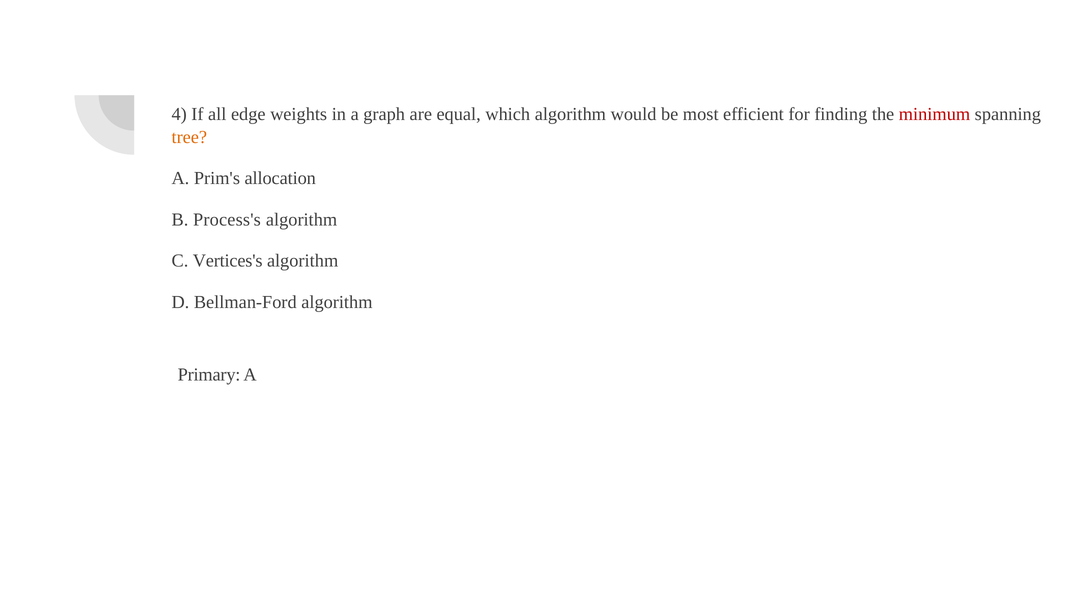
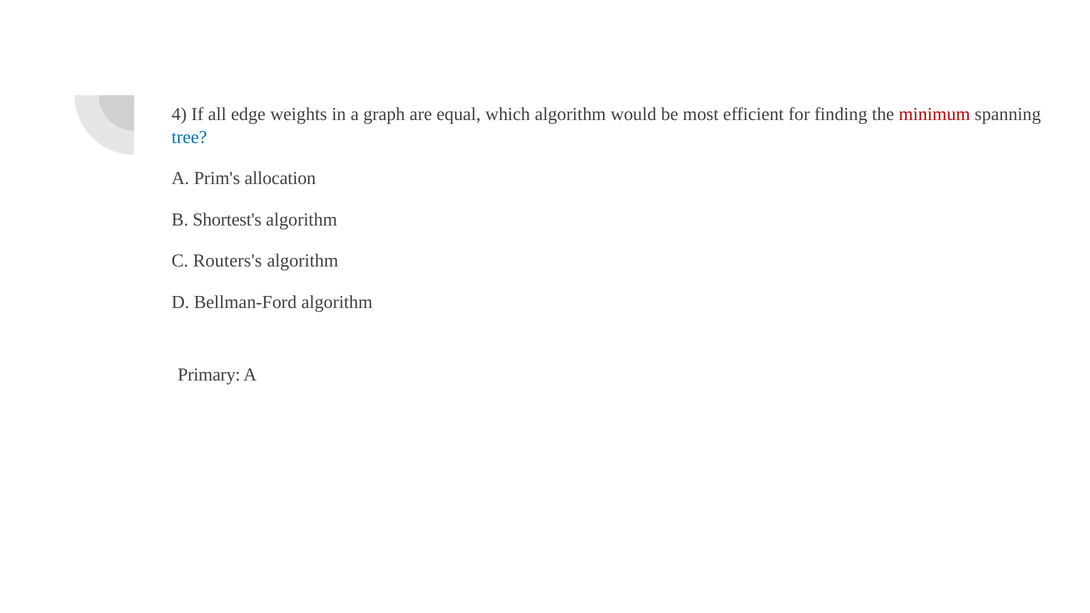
tree colour: orange -> blue
Process's: Process's -> Shortest's
Vertices's: Vertices's -> Routers's
